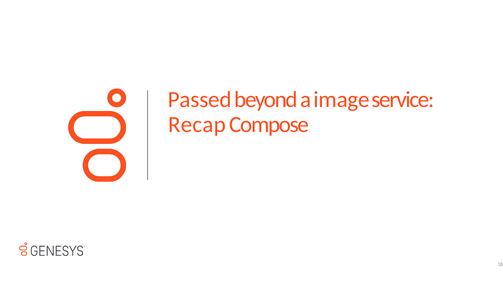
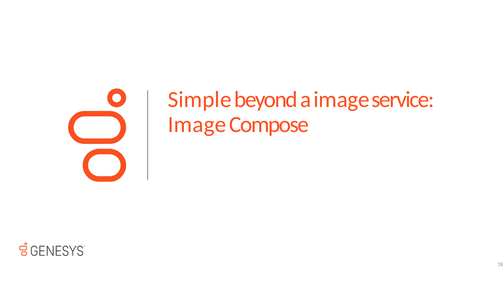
Passed: Passed -> Simple
Recap at (197, 125): Recap -> Image
